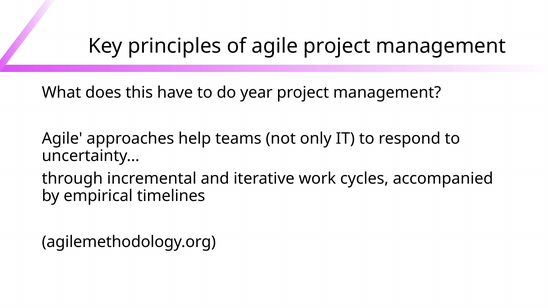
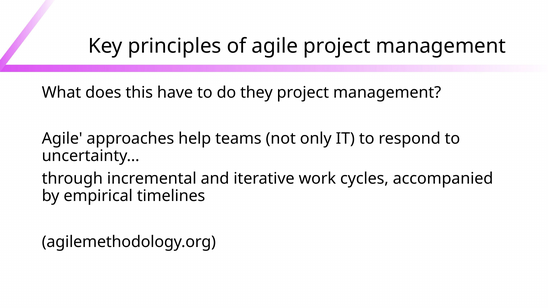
year: year -> they
